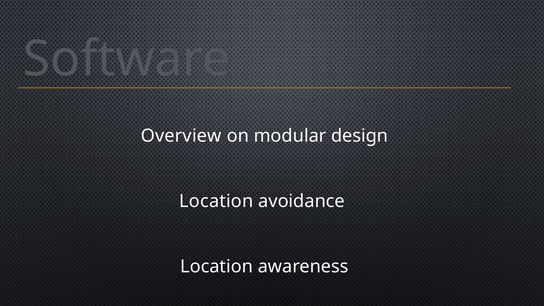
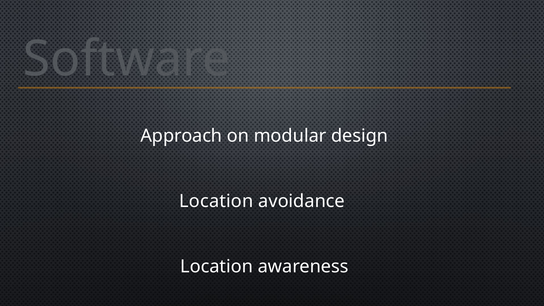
Overview: Overview -> Approach
